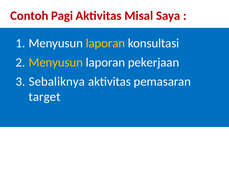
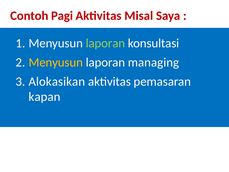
laporan at (105, 43) colour: yellow -> light green
pekerjaan: pekerjaan -> managing
Sebaliknya: Sebaliknya -> Alokasikan
target: target -> kapan
